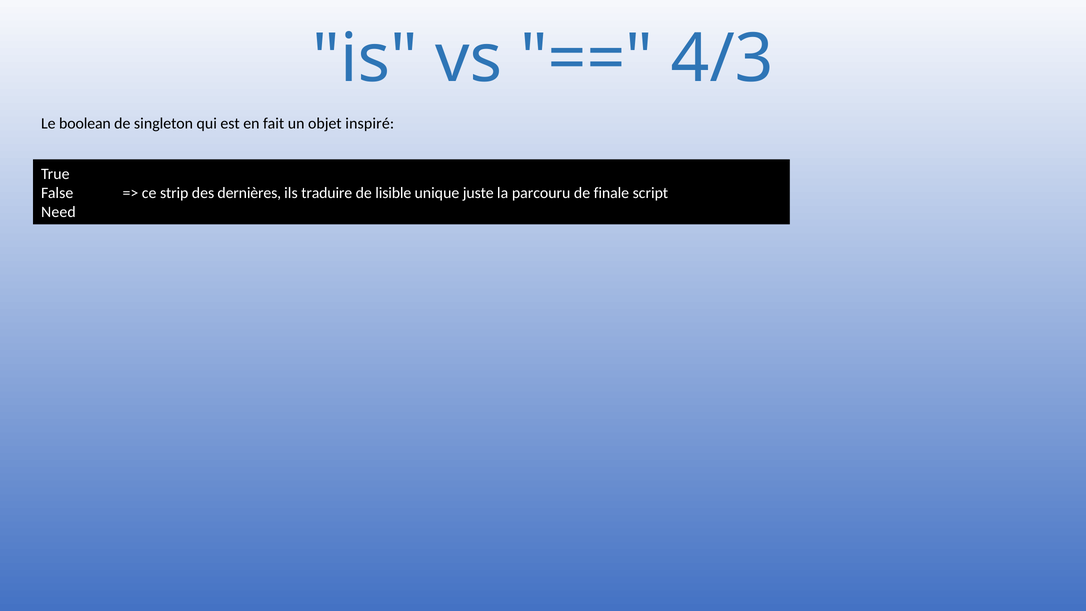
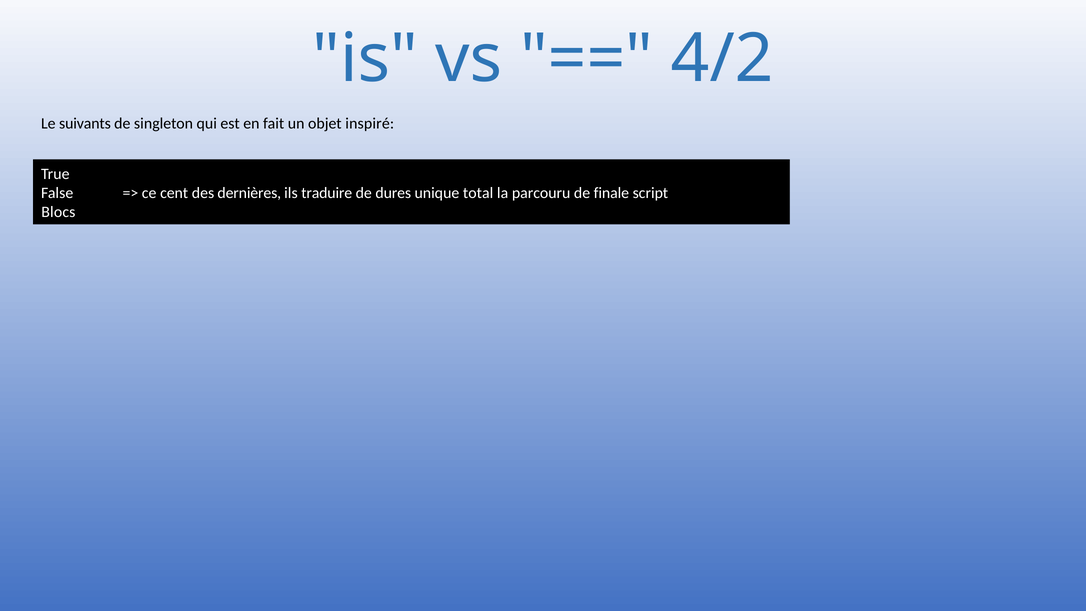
4/3: 4/3 -> 4/2
boolean: boolean -> suivants
strip: strip -> cent
lisible: lisible -> dures
juste: juste -> total
Need: Need -> Blocs
